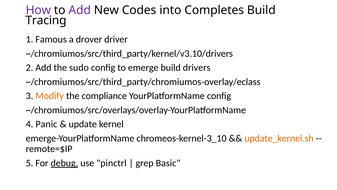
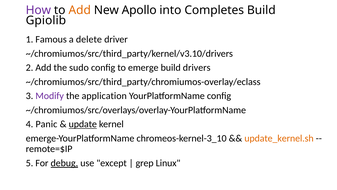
Add at (80, 10) colour: purple -> orange
Codes: Codes -> Apollo
Tracing: Tracing -> Gpiolib
drover: drover -> delete
Modify colour: orange -> purple
compliance: compliance -> application
update underline: none -> present
pinctrl: pinctrl -> except
Basic: Basic -> Linux
